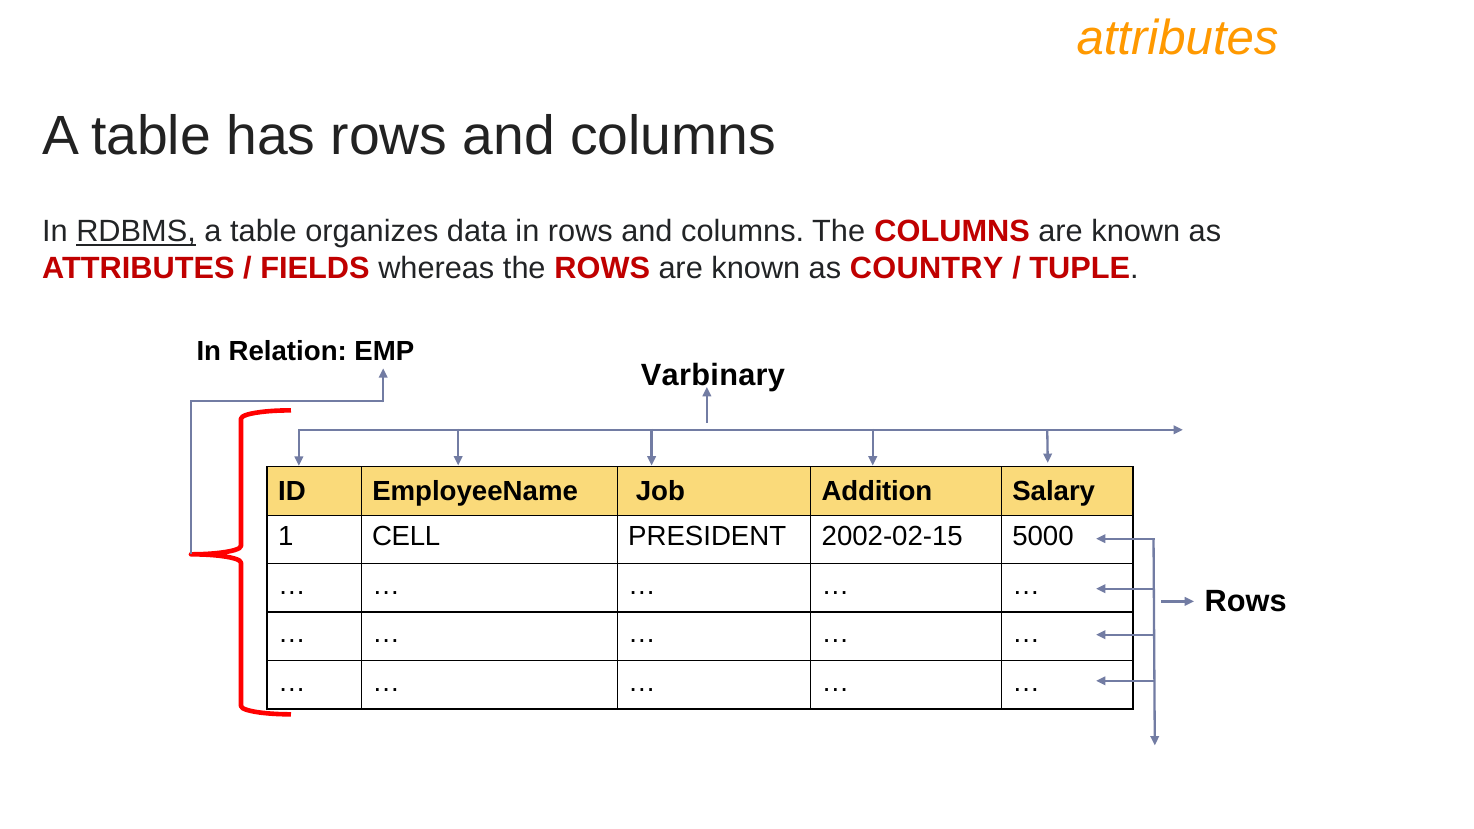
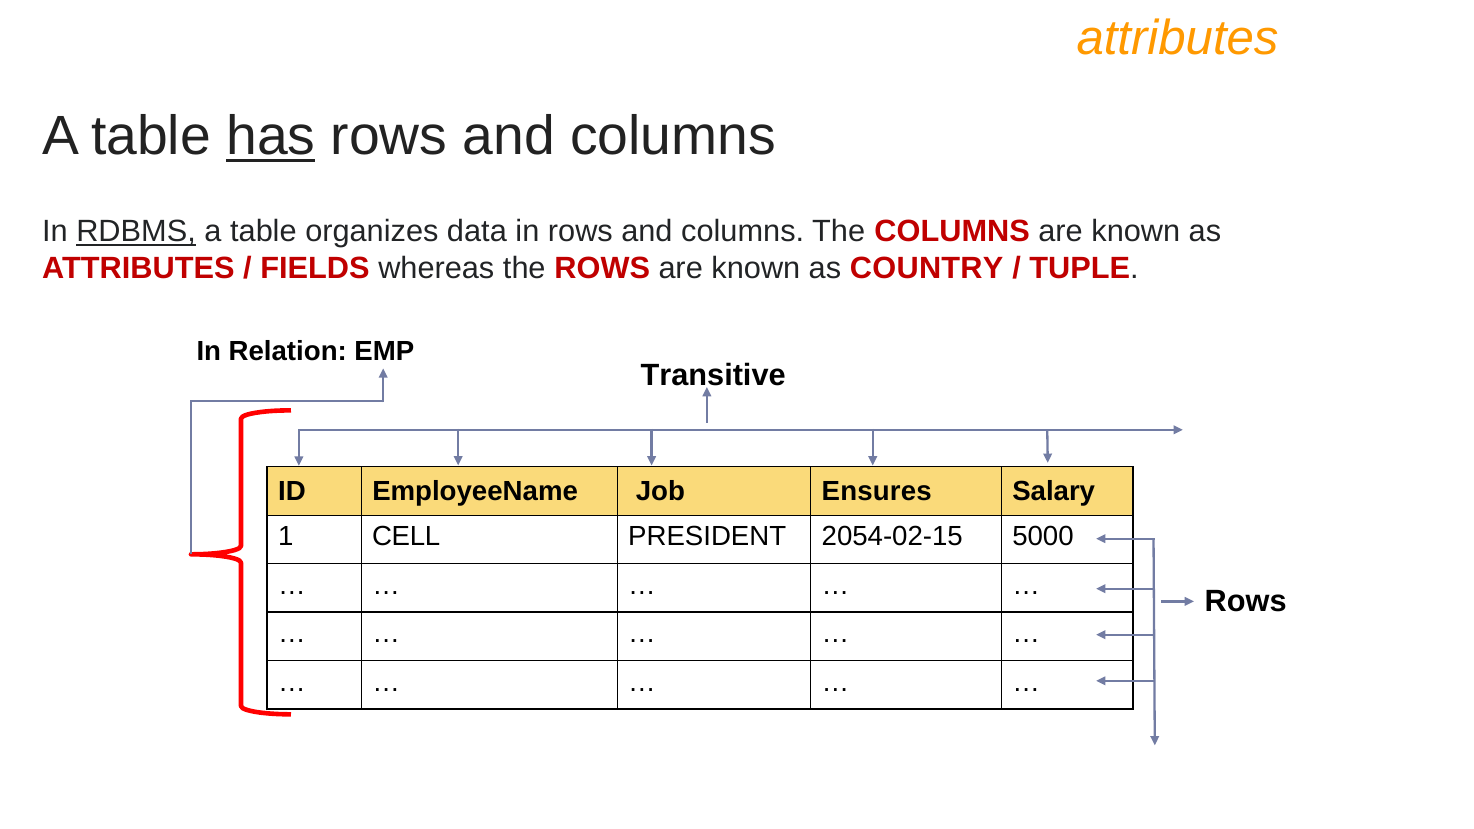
has underline: none -> present
Varbinary: Varbinary -> Transitive
Addition: Addition -> Ensures
2002-02-15: 2002-02-15 -> 2054-02-15
